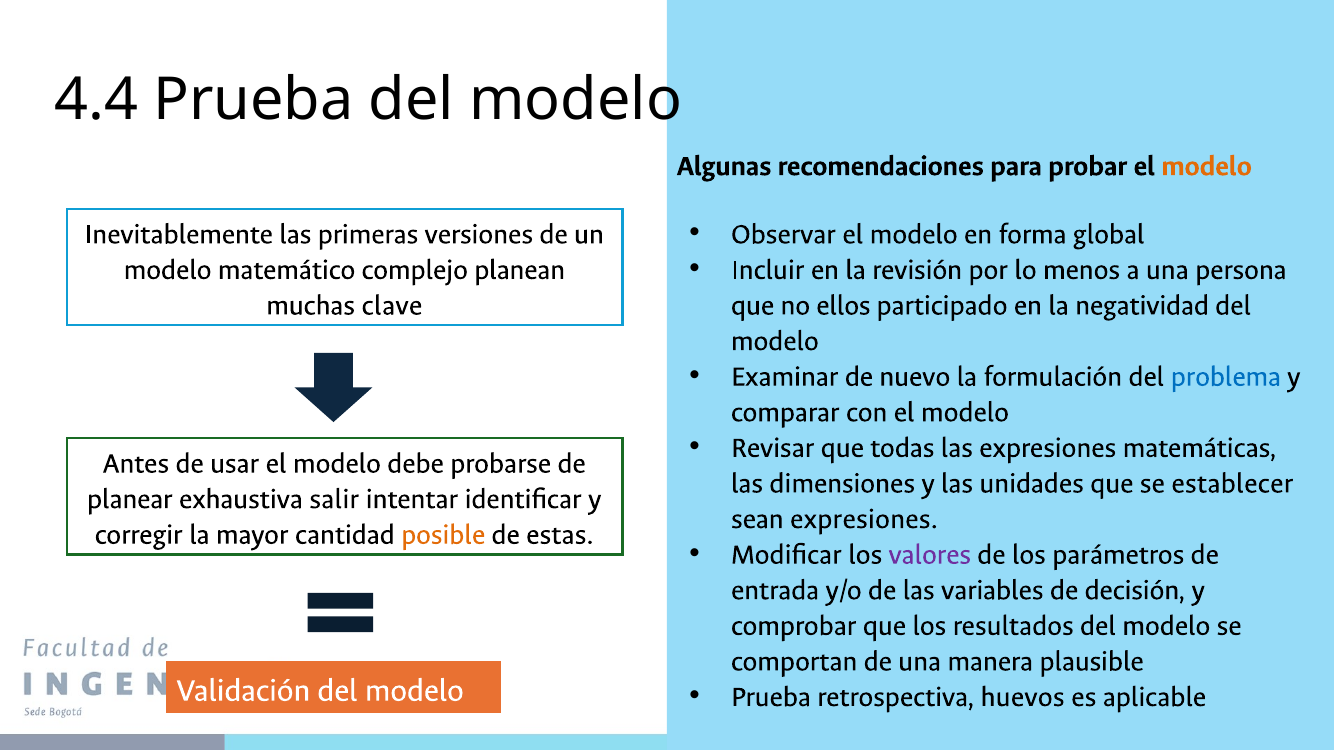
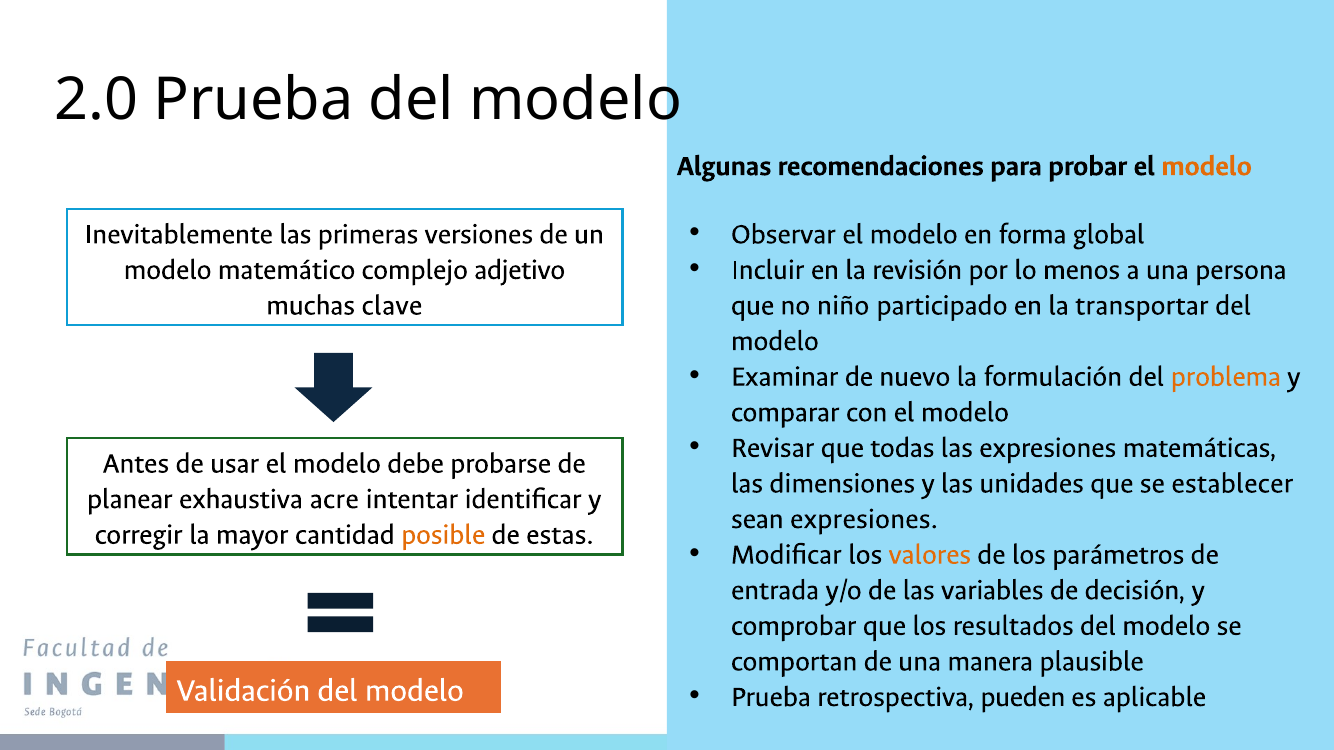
4.4: 4.4 -> 2.0
planean: planean -> adjetivo
ellos: ellos -> niño
negatividad: negatividad -> transportar
problema colour: blue -> orange
salir: salir -> acre
valores colour: purple -> orange
huevos: huevos -> pueden
